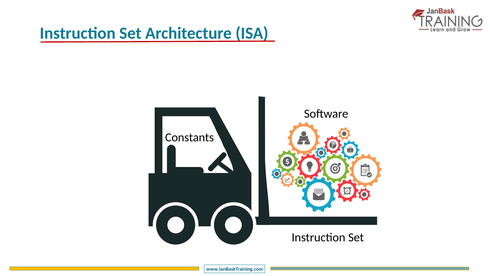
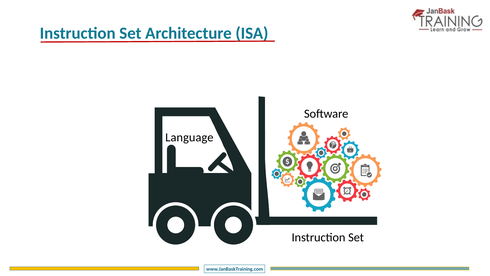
Constants: Constants -> Language
